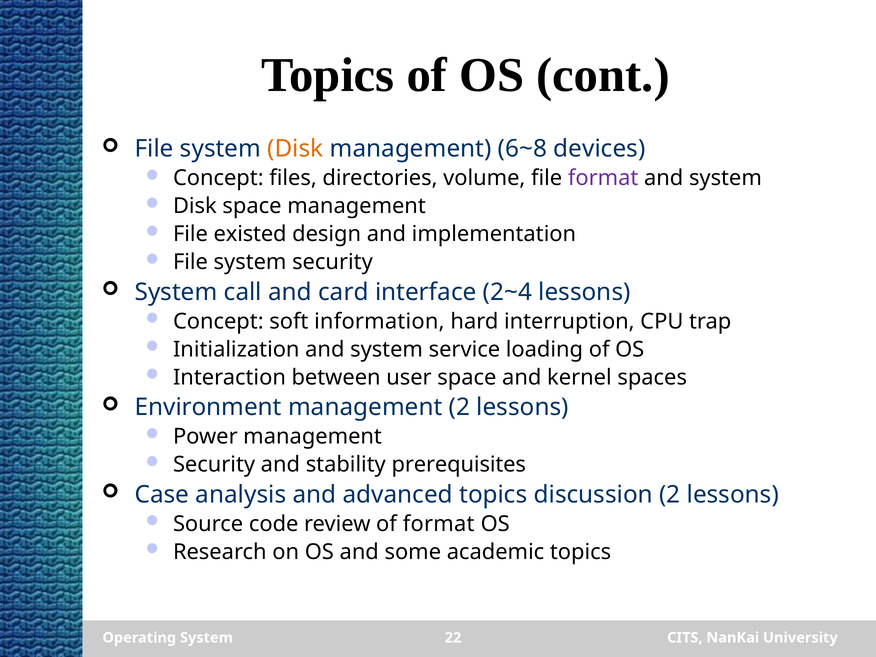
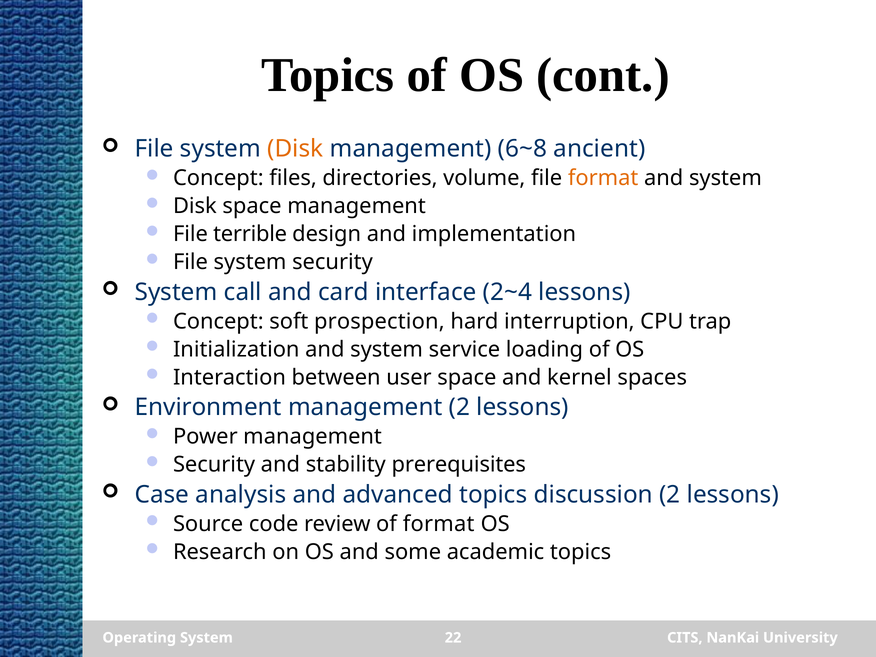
devices: devices -> ancient
format at (603, 178) colour: purple -> orange
existed: existed -> terrible
information: information -> prospection
